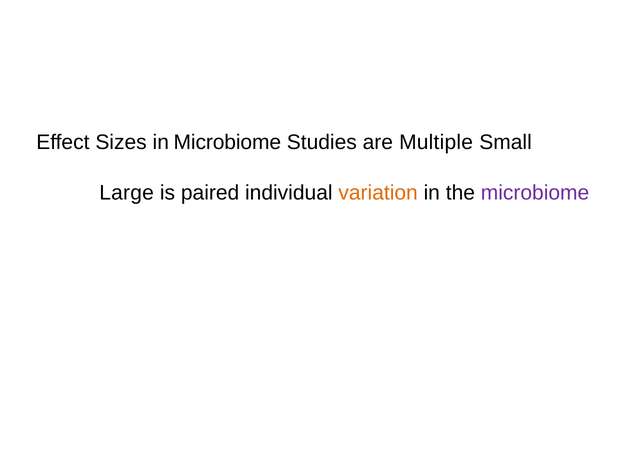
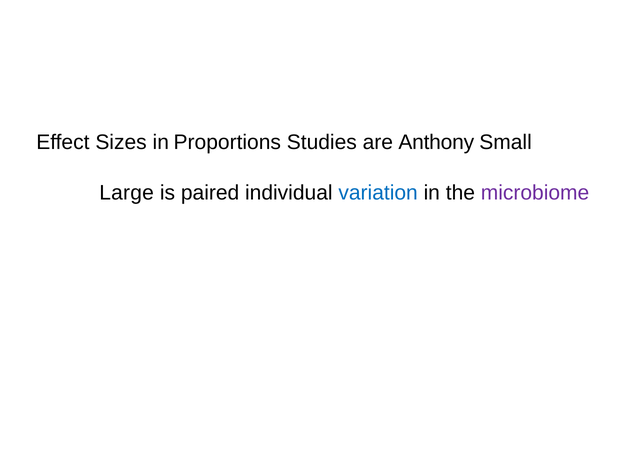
in Microbiome: Microbiome -> Proportions
Multiple: Multiple -> Anthony
variation colour: orange -> blue
